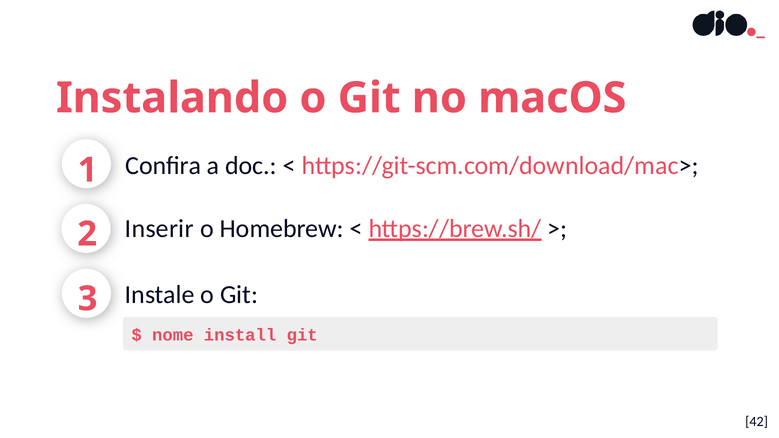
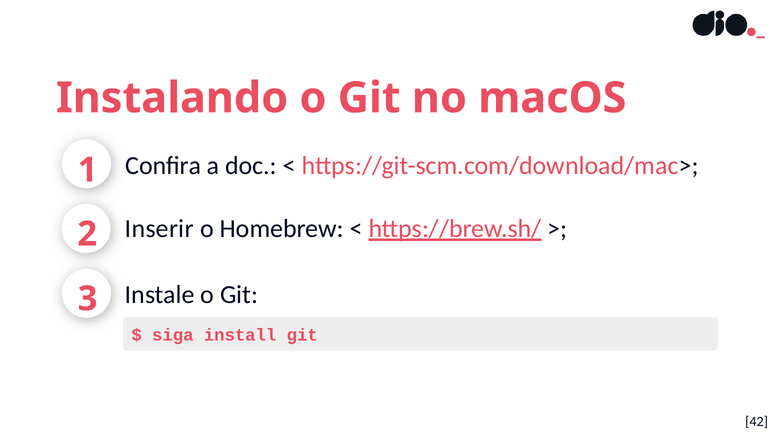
nome: nome -> siga
